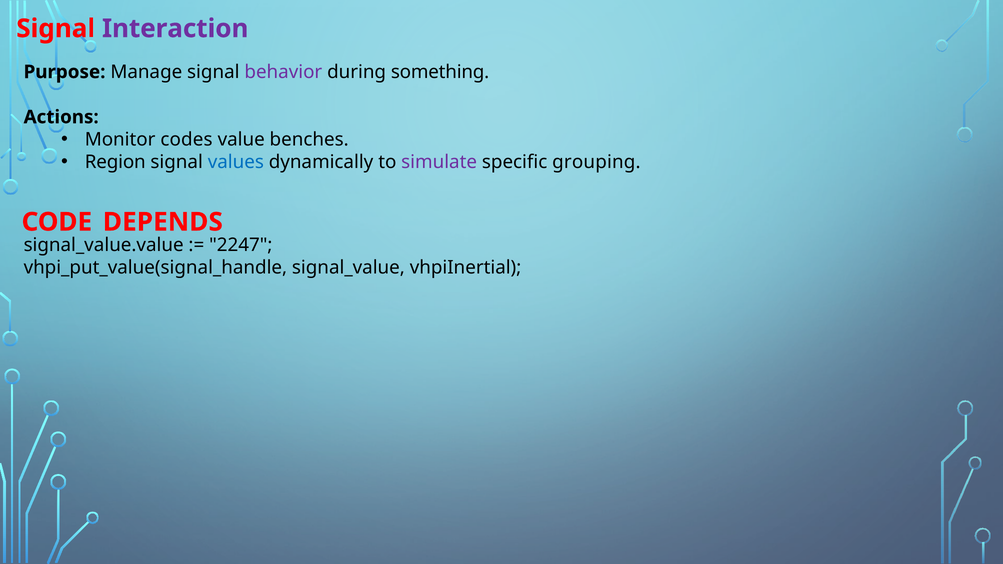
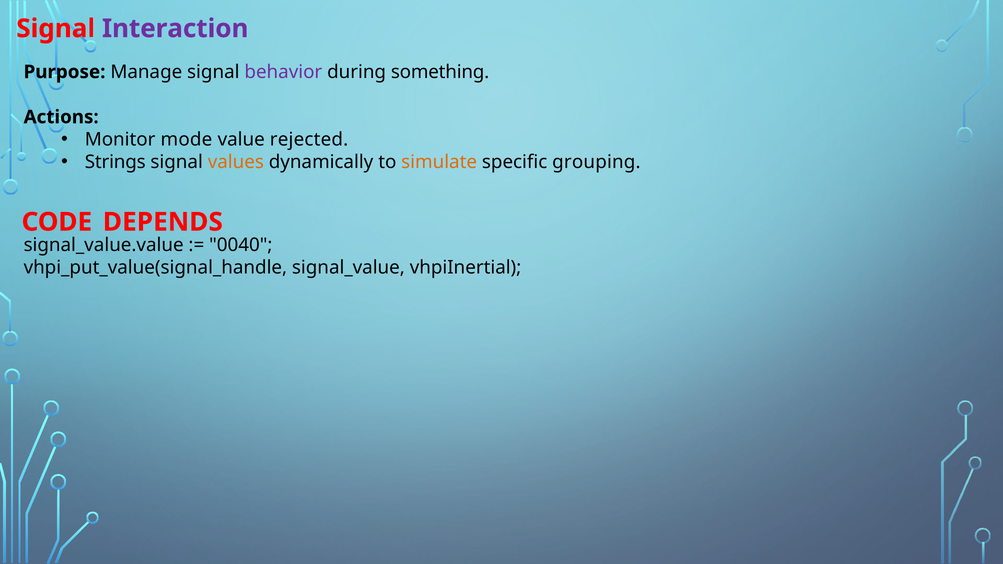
codes: codes -> mode
benches: benches -> rejected
Region: Region -> Strings
values colour: blue -> orange
simulate colour: purple -> orange
2247: 2247 -> 0040
